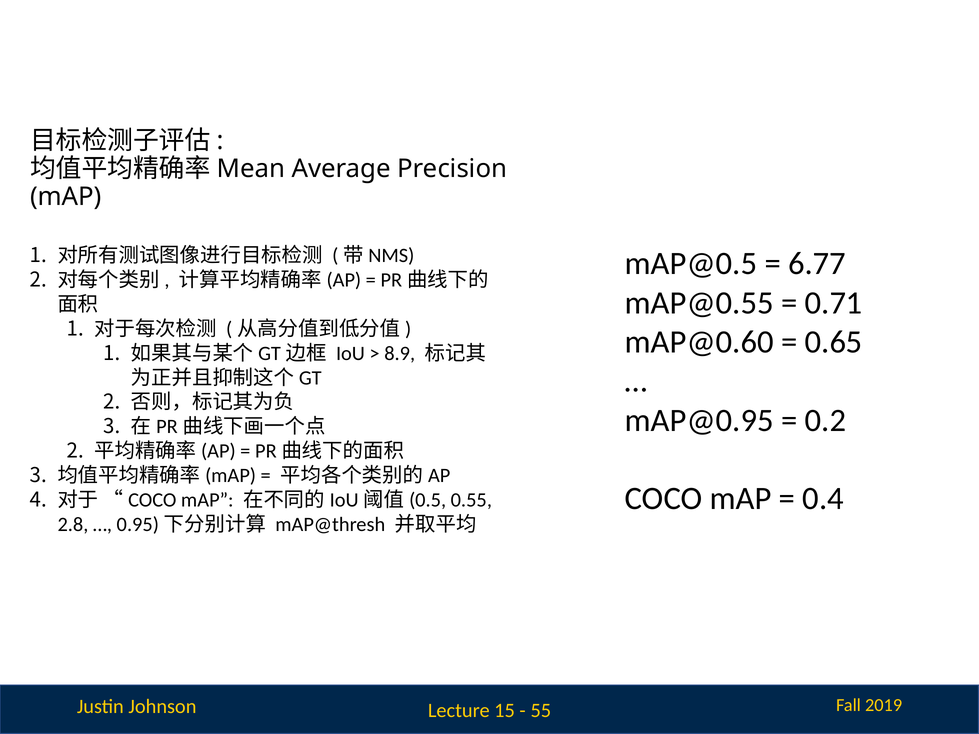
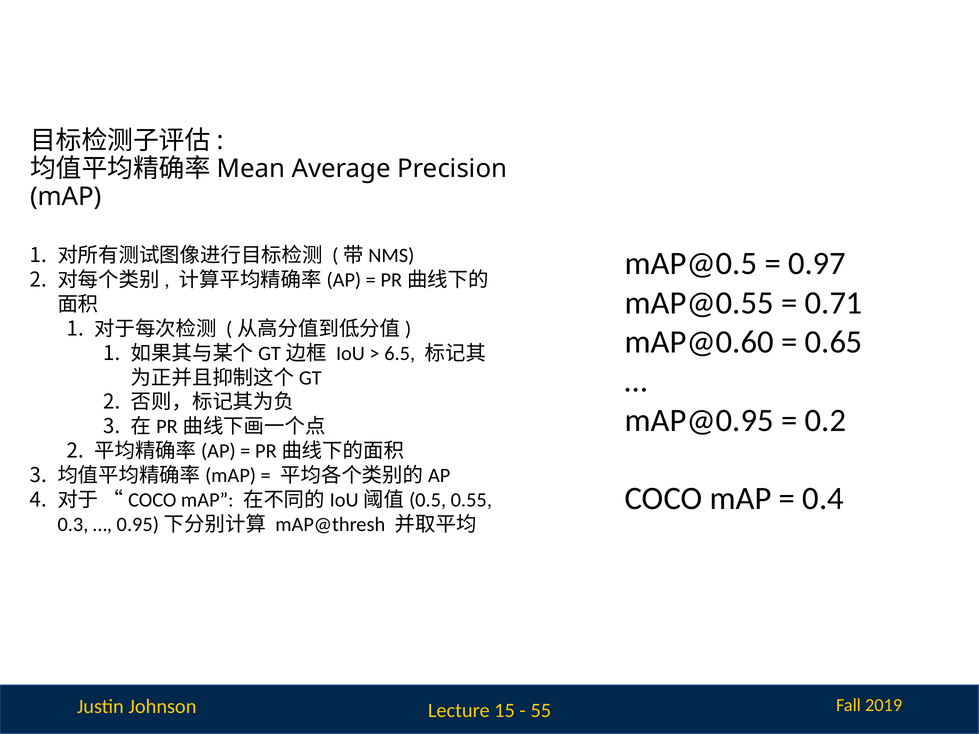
6.77: 6.77 -> 0.97
8.9: 8.9 -> 6.5
2.8: 2.8 -> 0.3
